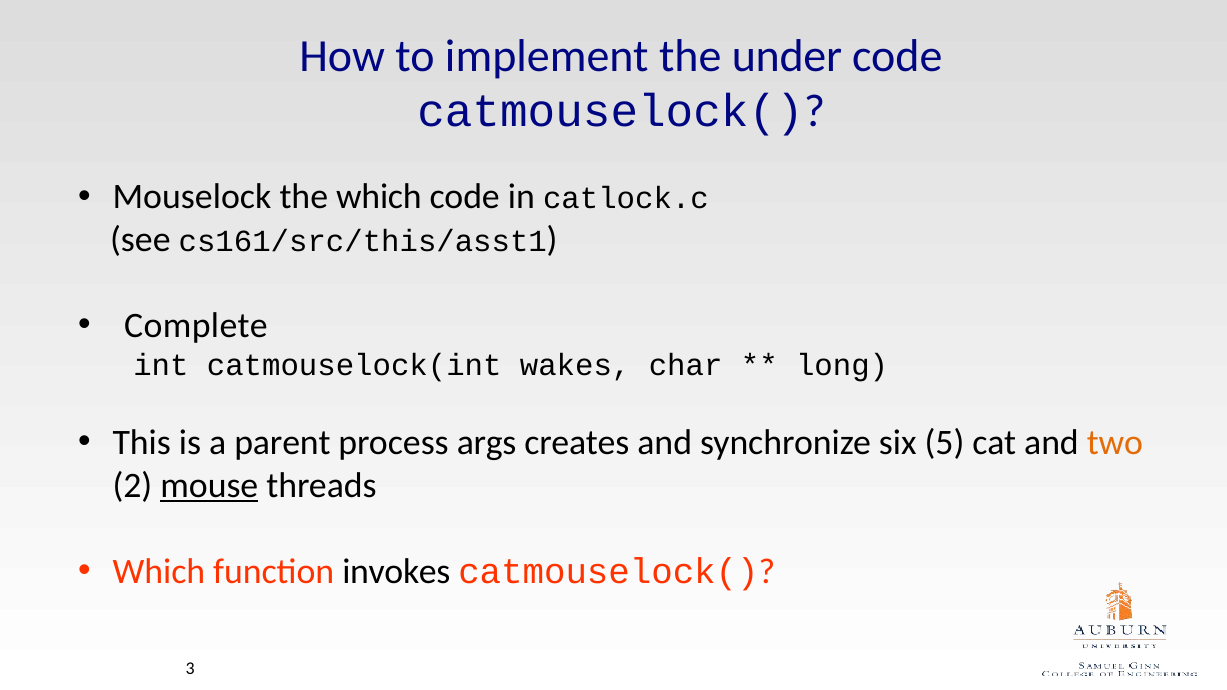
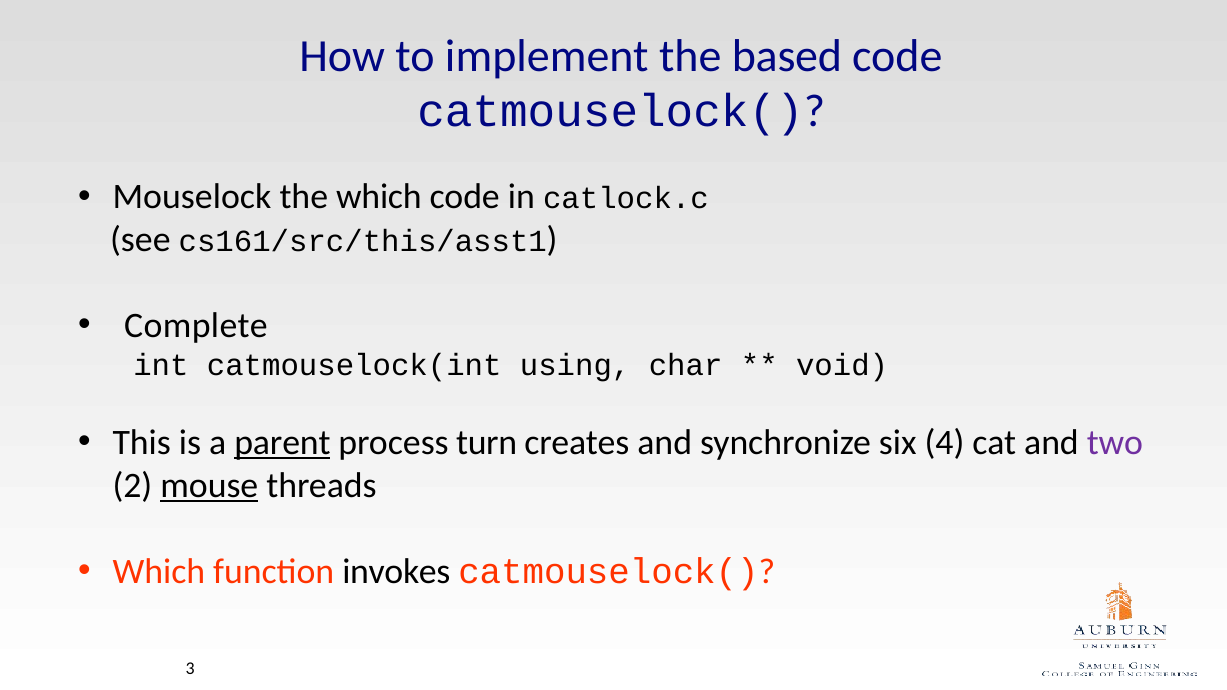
under: under -> based
wakes: wakes -> using
long: long -> void
parent underline: none -> present
args: args -> turn
5: 5 -> 4
two colour: orange -> purple
